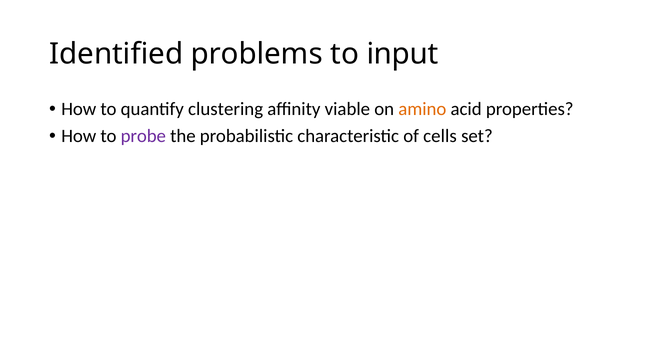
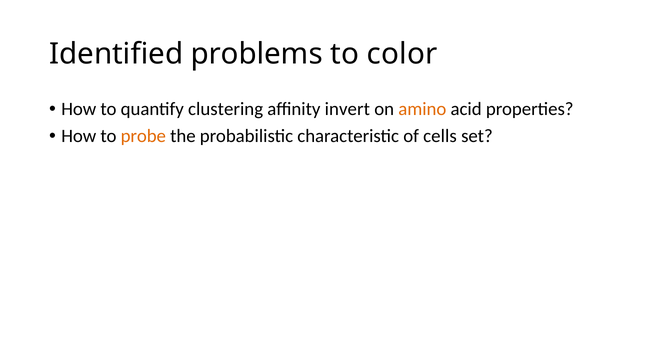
input: input -> color
viable: viable -> invert
probe colour: purple -> orange
